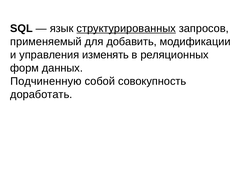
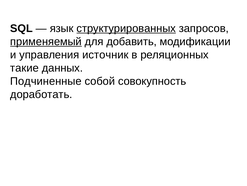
применяемый underline: none -> present
изменять: изменять -> источник
форм: форм -> такие
Подчиненную: Подчиненную -> Подчиненные
